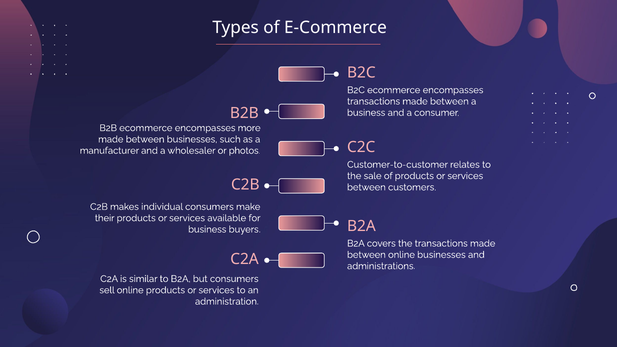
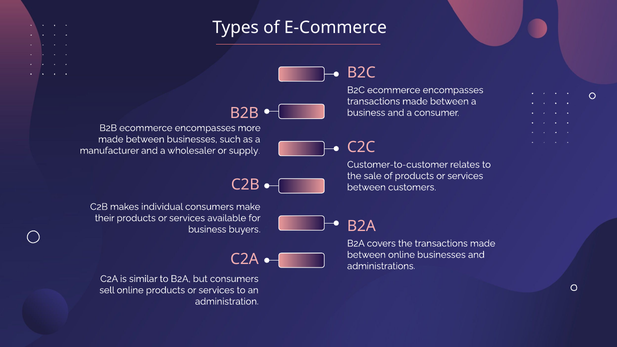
photos: photos -> supply
